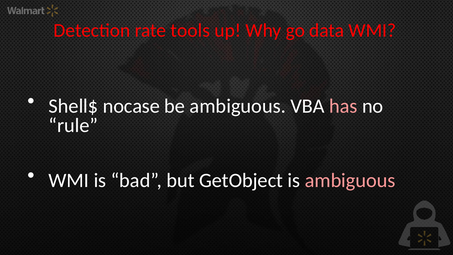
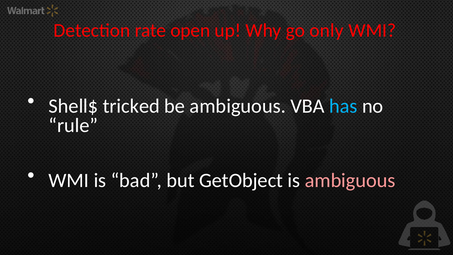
tools: tools -> open
data: data -> only
nocase: nocase -> tricked
has colour: pink -> light blue
